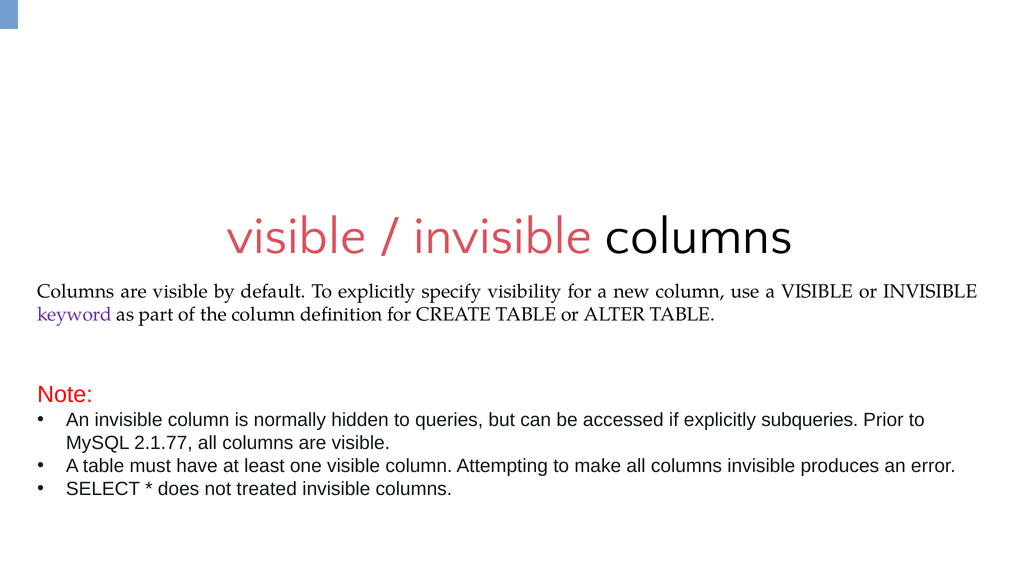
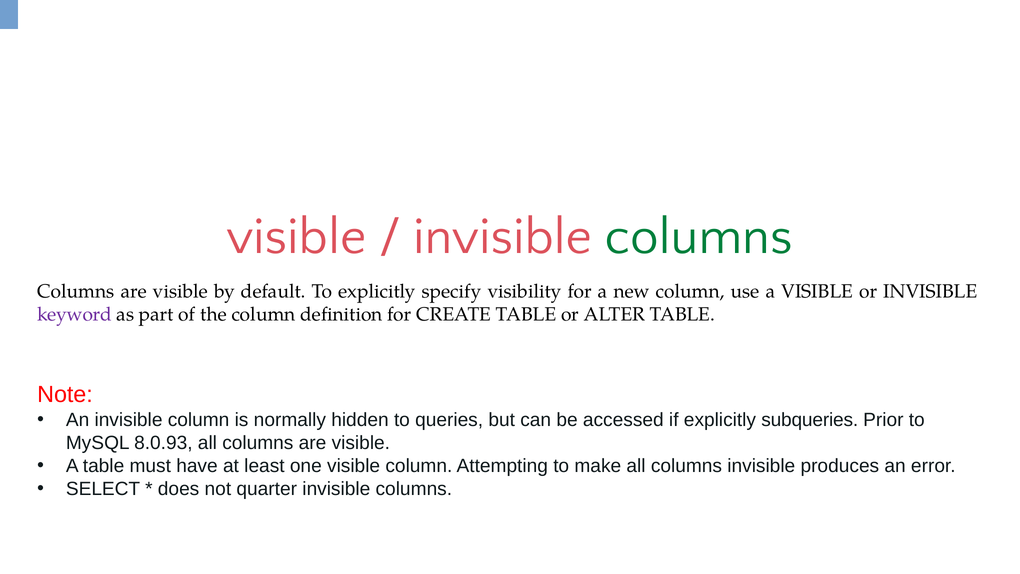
columns at (699, 236) colour: black -> green
2.1.77: 2.1.77 -> 8.0.93
treated: treated -> quarter
